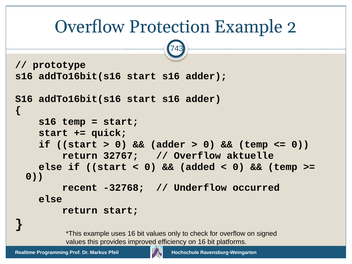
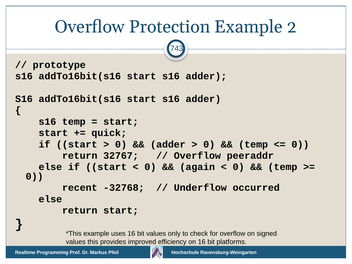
aktuelle: aktuelle -> peeraddr
added: added -> again
